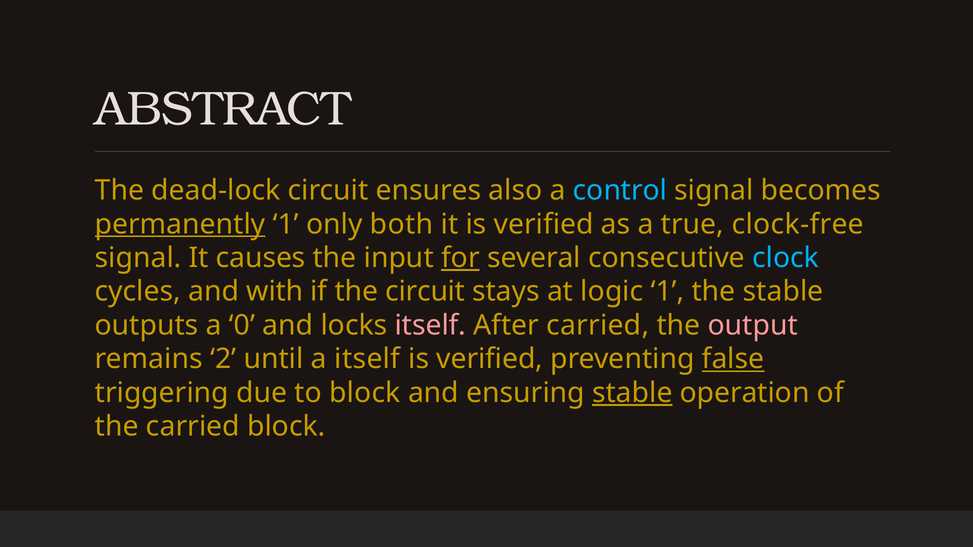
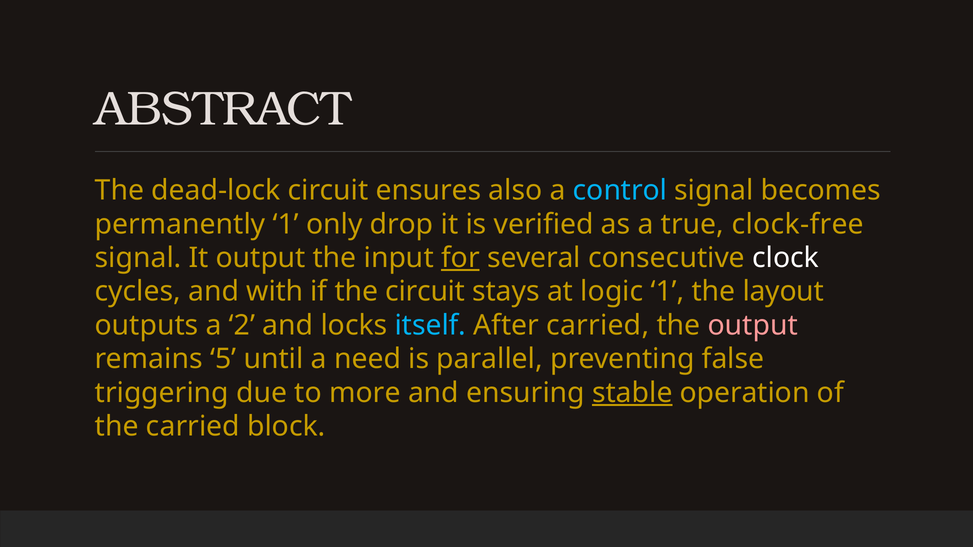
permanently underline: present -> none
both: both -> drop
It causes: causes -> output
clock colour: light blue -> white
the stable: stable -> layout
0: 0 -> 2
itself at (430, 325) colour: pink -> light blue
2: 2 -> 5
a itself: itself -> need
verified at (490, 359): verified -> parallel
false underline: present -> none
to block: block -> more
